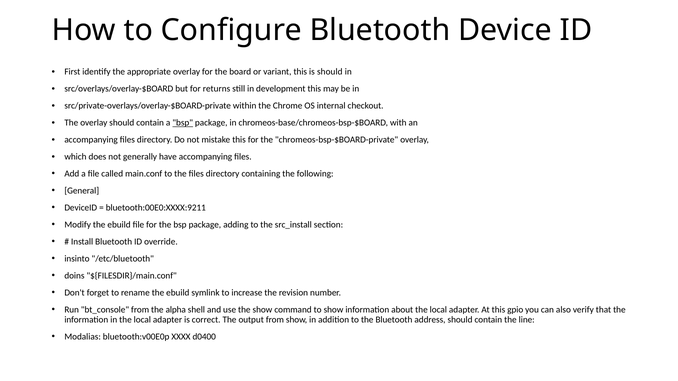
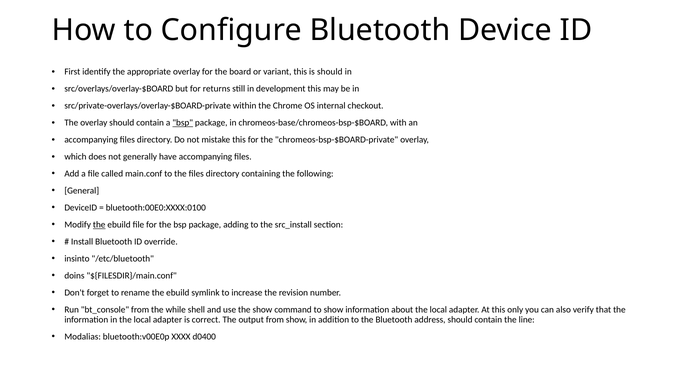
bluetooth:00E0:XXXX:9211: bluetooth:00E0:XXXX:9211 -> bluetooth:00E0:XXXX:0100
the at (99, 225) underline: none -> present
alpha: alpha -> while
gpio: gpio -> only
